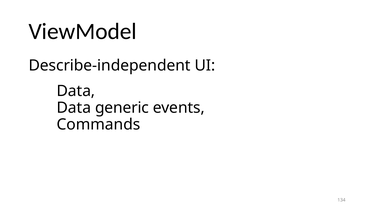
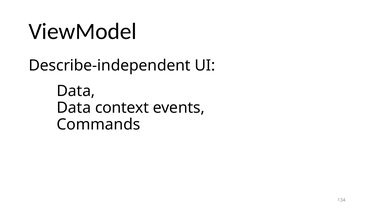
generic: generic -> context
